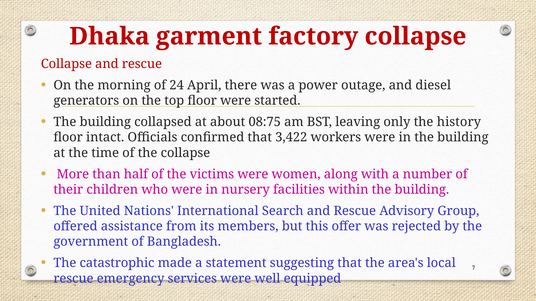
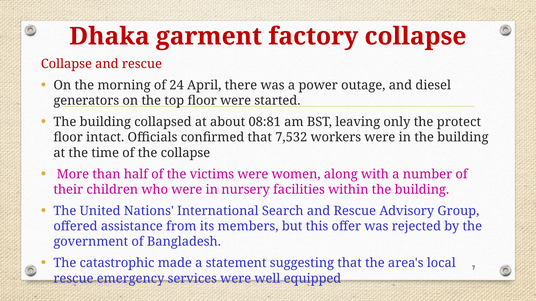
08:75: 08:75 -> 08:81
history: history -> protect
3,422: 3,422 -> 7,532
